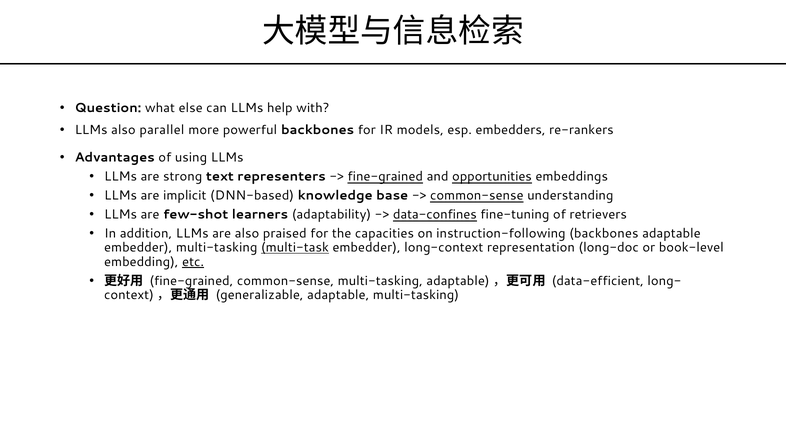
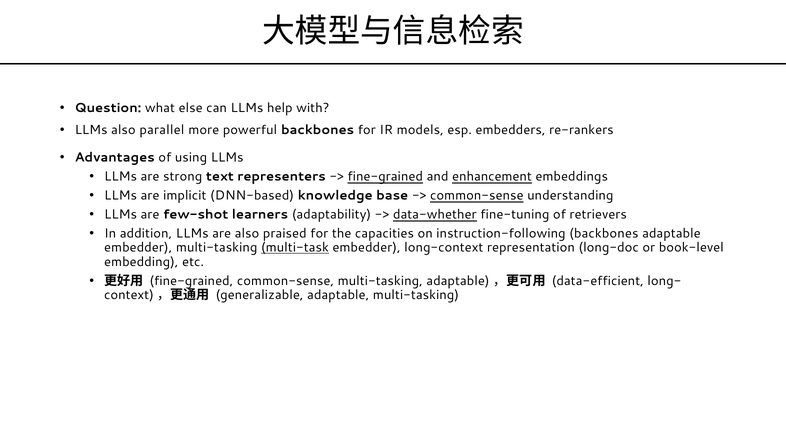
opportunities: opportunities -> enhancement
data-confines: data-confines -> data-whether
etc underline: present -> none
